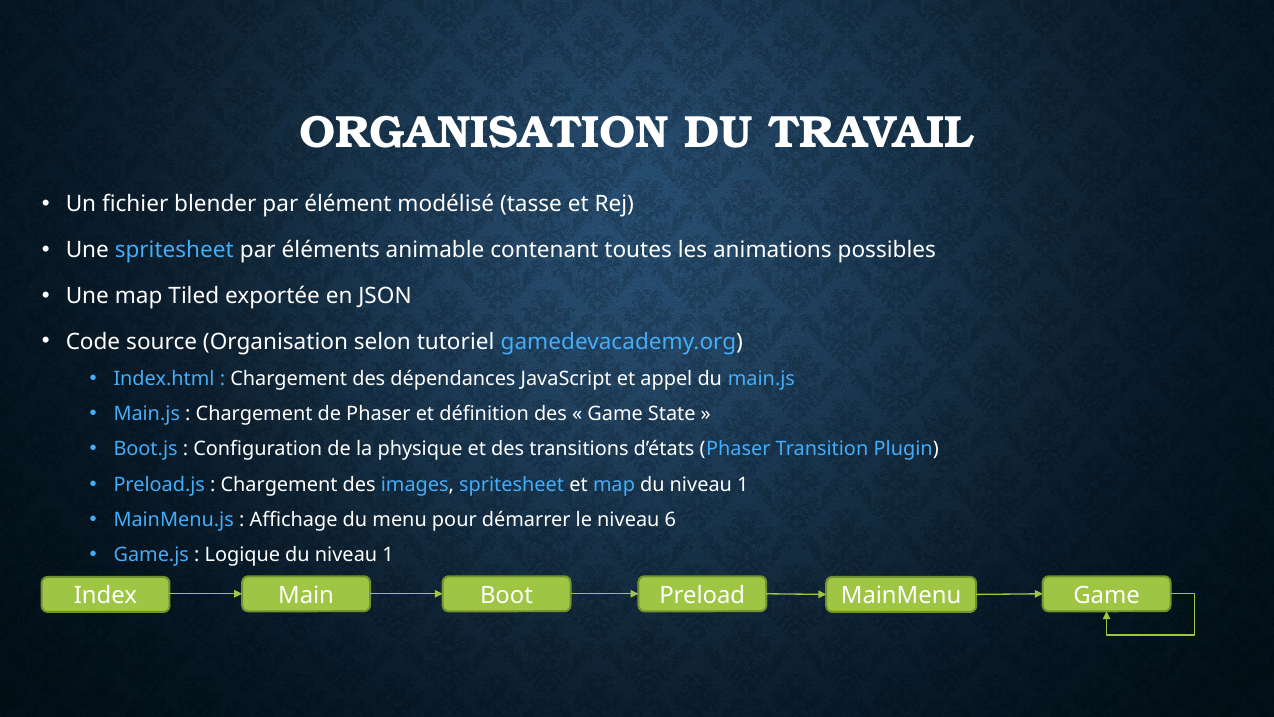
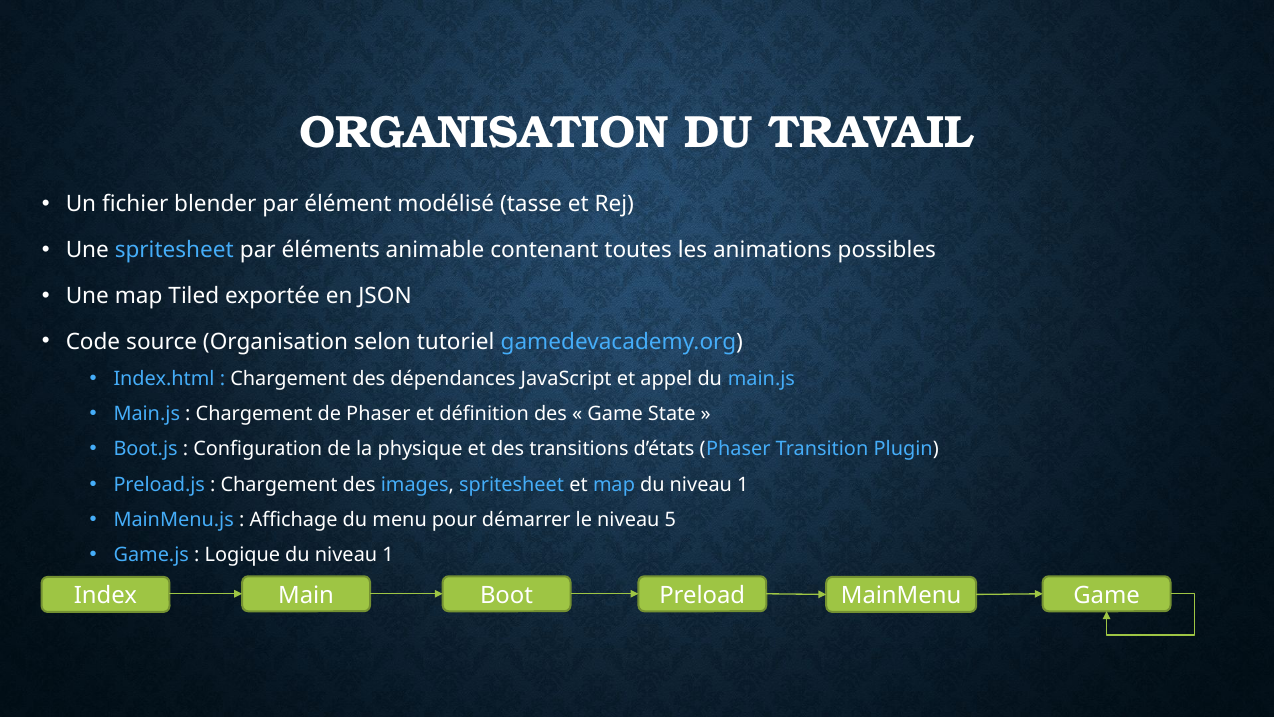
6: 6 -> 5
